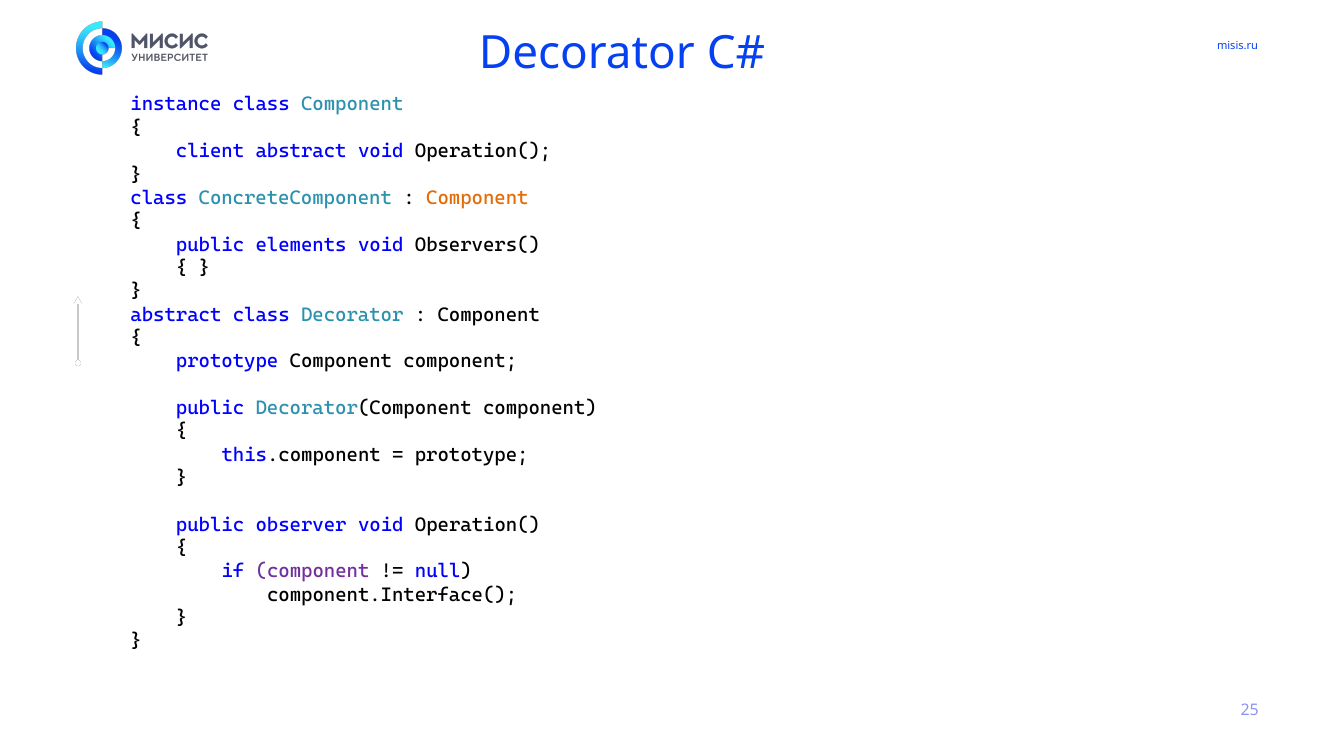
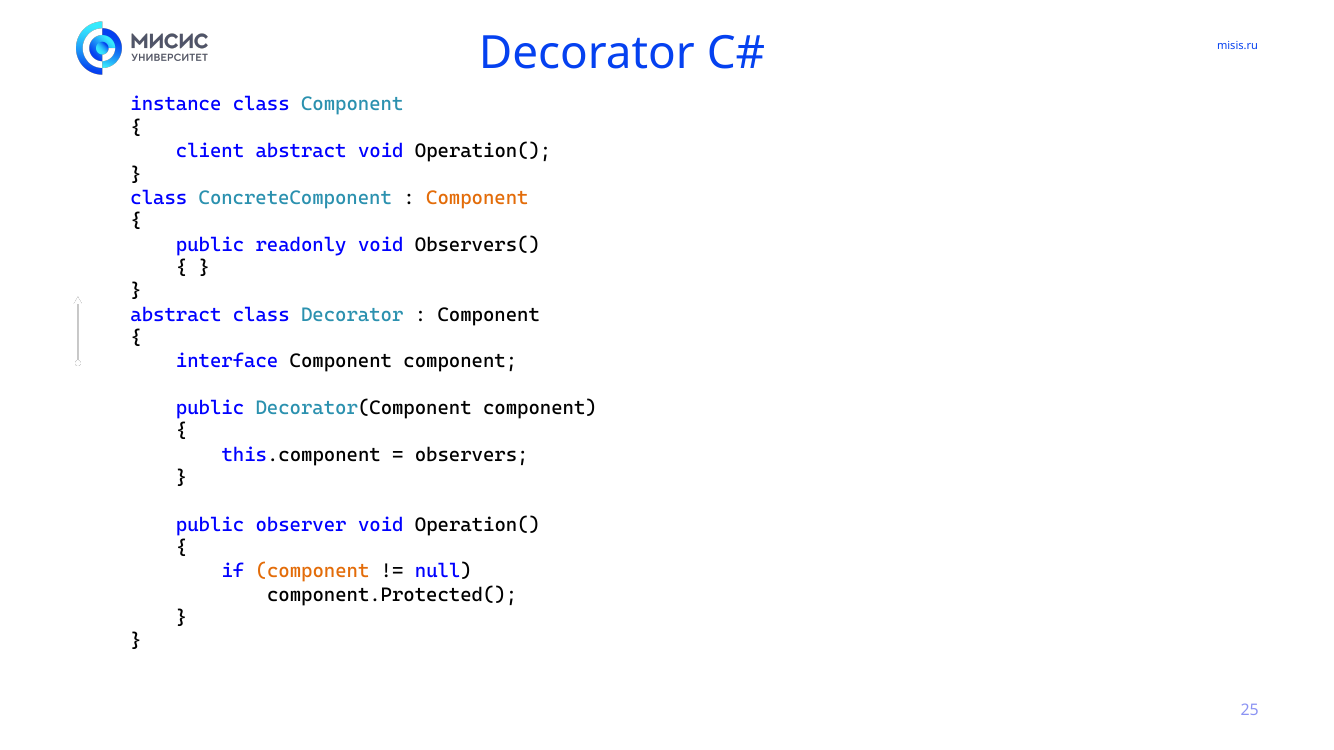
elements: elements -> readonly
prototype at (227, 362): prototype -> interface
prototype at (472, 455): prototype -> observers
component at (313, 572) colour: purple -> orange
component.Interface(: component.Interface( -> component.Protected(
